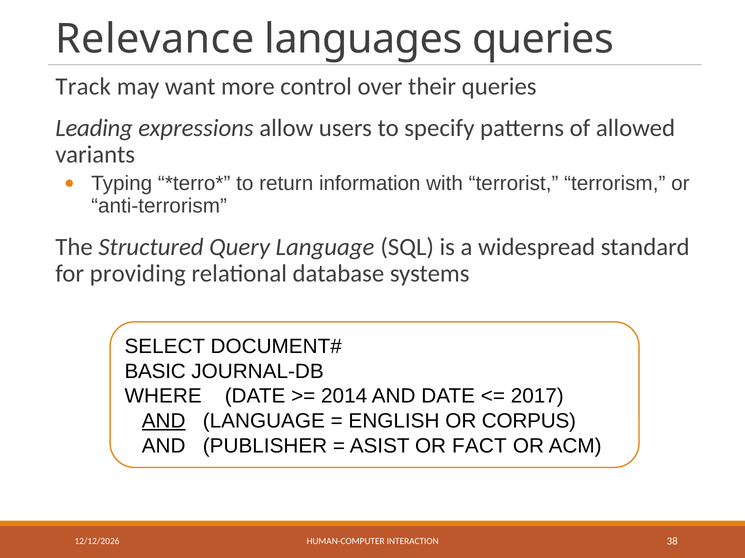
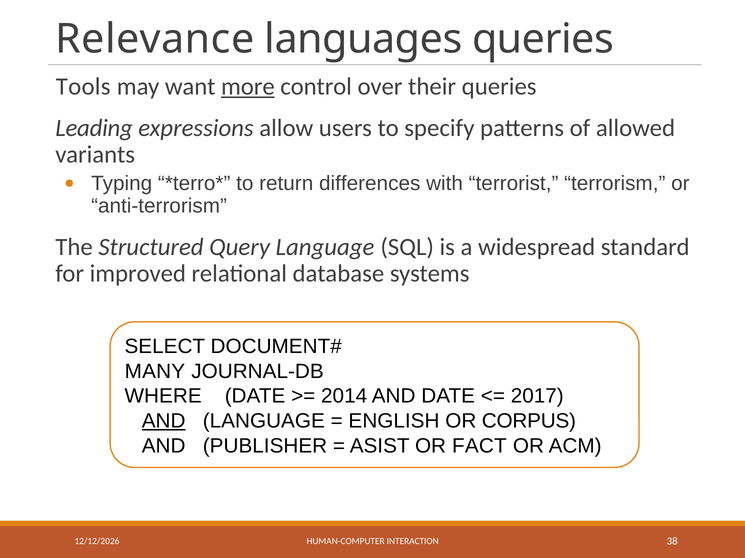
Track: Track -> Tools
more underline: none -> present
information: information -> differences
providing: providing -> improved
BASIC: BASIC -> MANY
